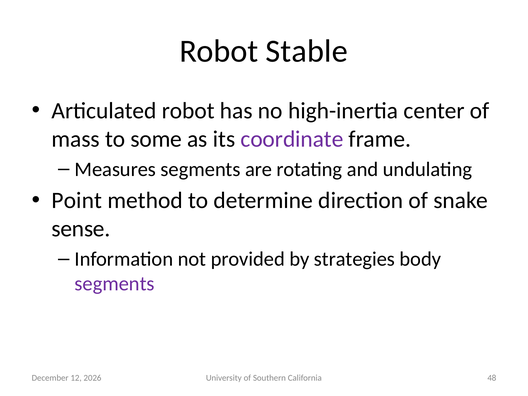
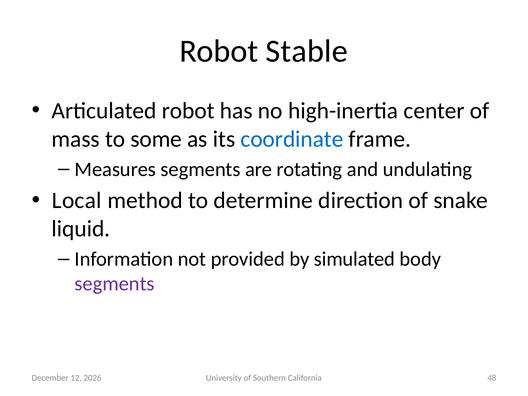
coordinate colour: purple -> blue
Point: Point -> Local
sense: sense -> liquid
strategies: strategies -> simulated
